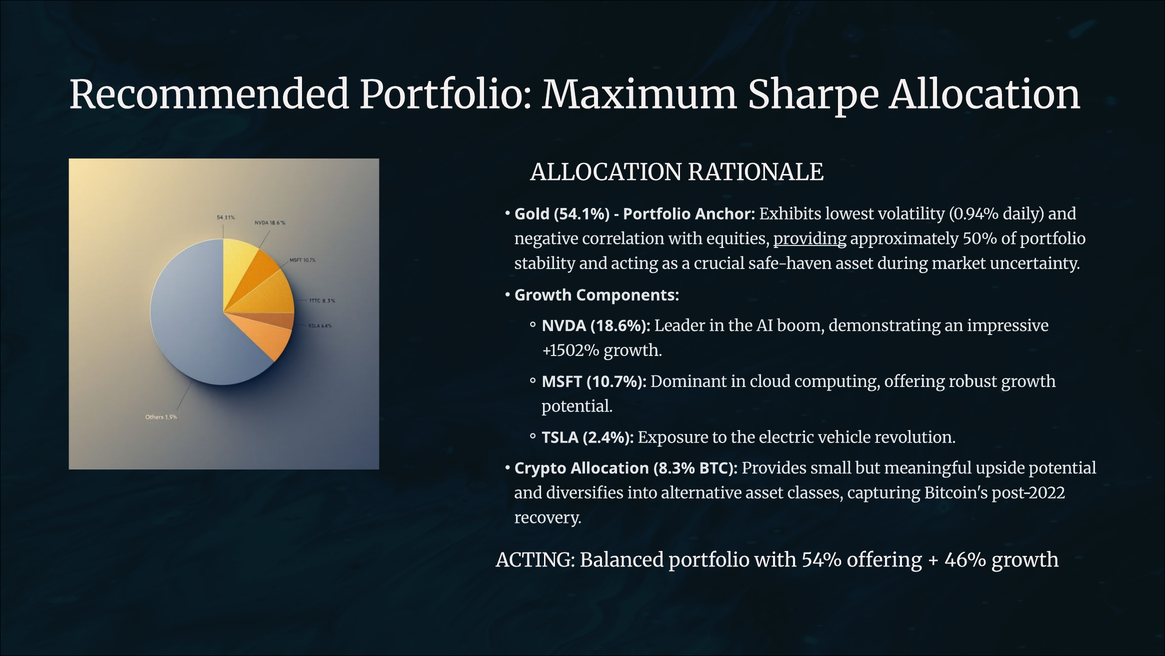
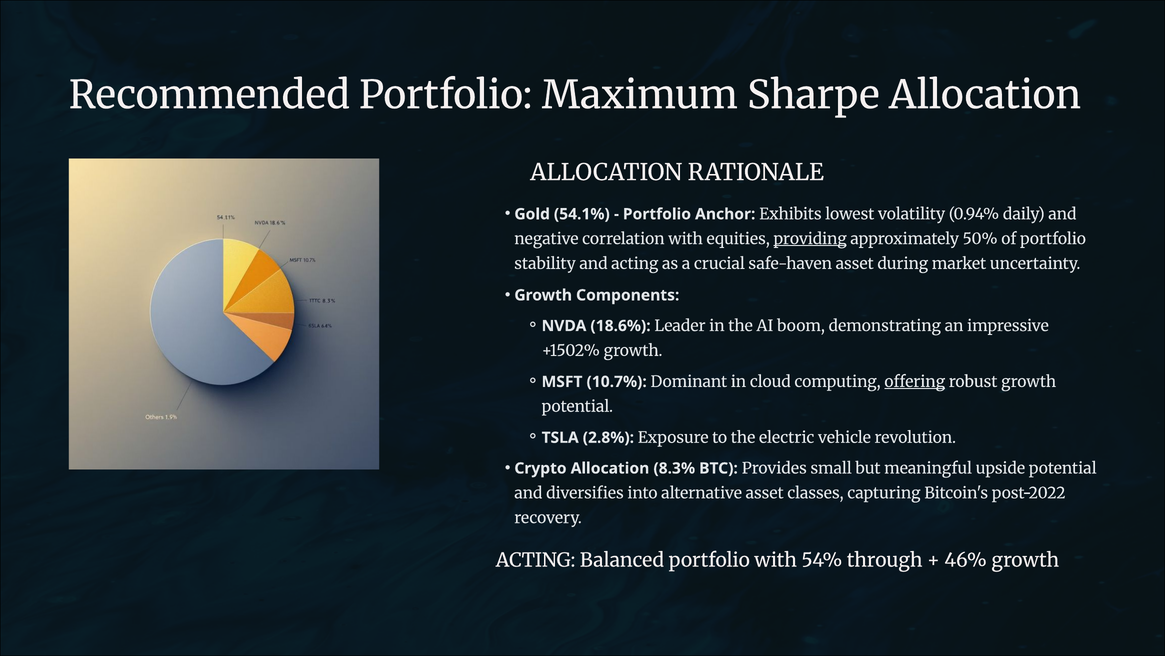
offering at (915, 381) underline: none -> present
2.4%: 2.4% -> 2.8%
54% offering: offering -> through
